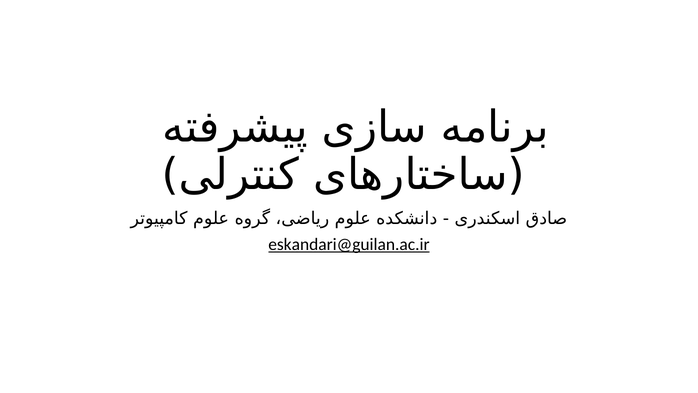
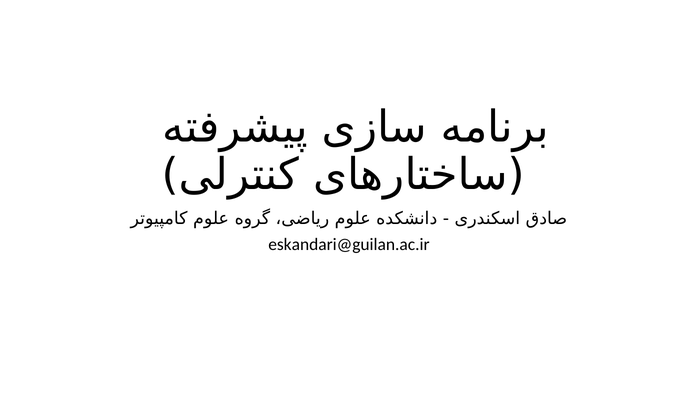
eskandari@guilan.ac.ir underline: present -> none
